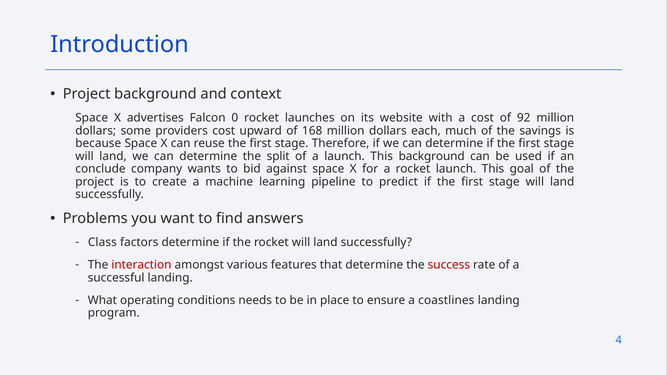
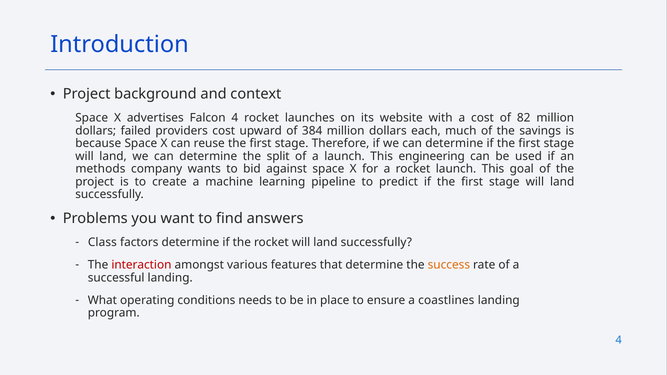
Falcon 0: 0 -> 4
92: 92 -> 82
some: some -> failed
168: 168 -> 384
This background: background -> engineering
conclude: conclude -> methods
success colour: red -> orange
